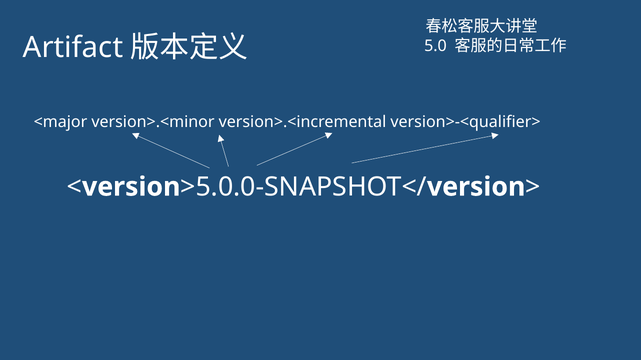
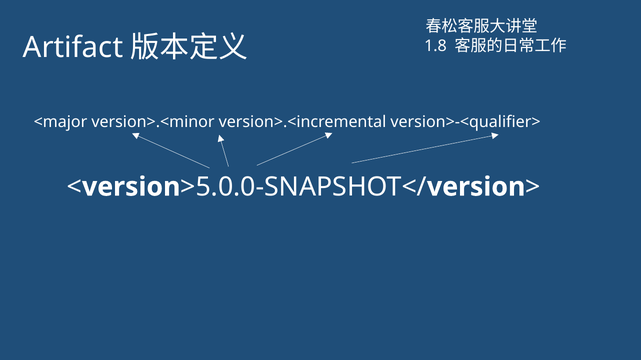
5.0: 5.0 -> 1.8
